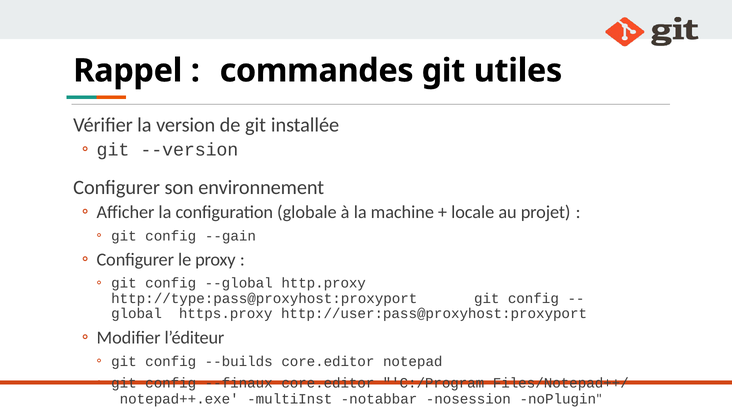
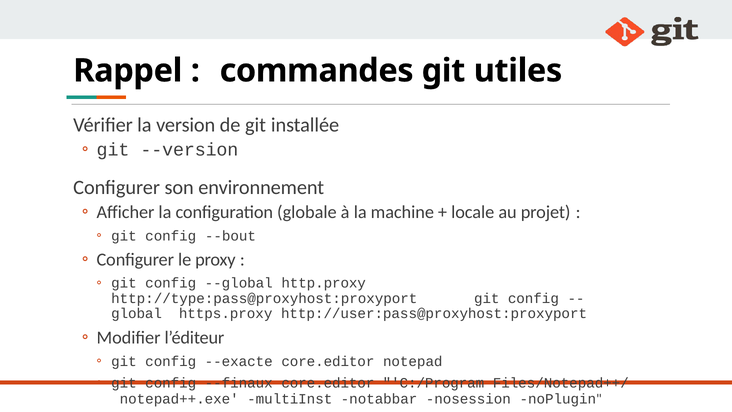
--gain: --gain -> --bout
--builds: --builds -> --exacte
